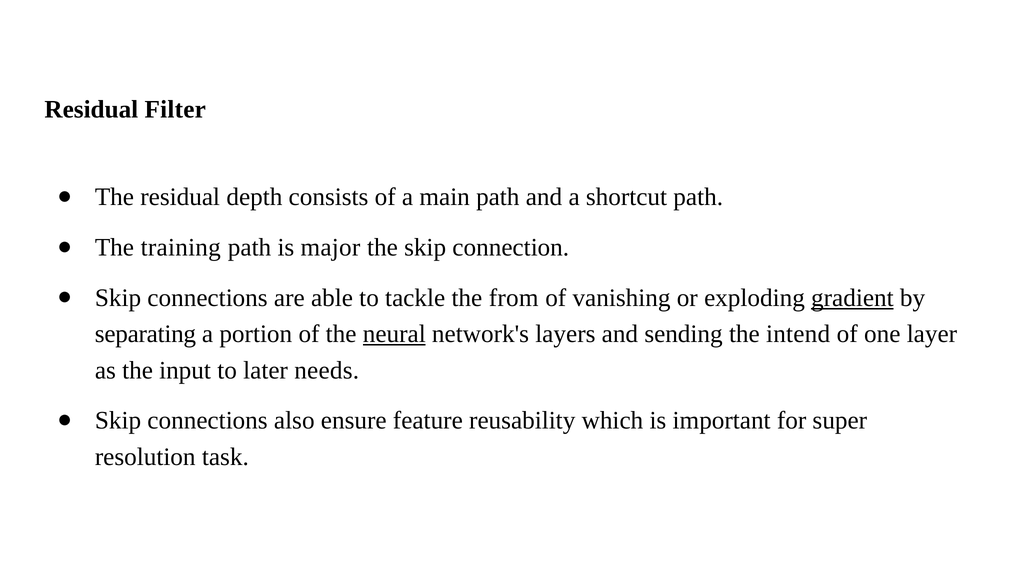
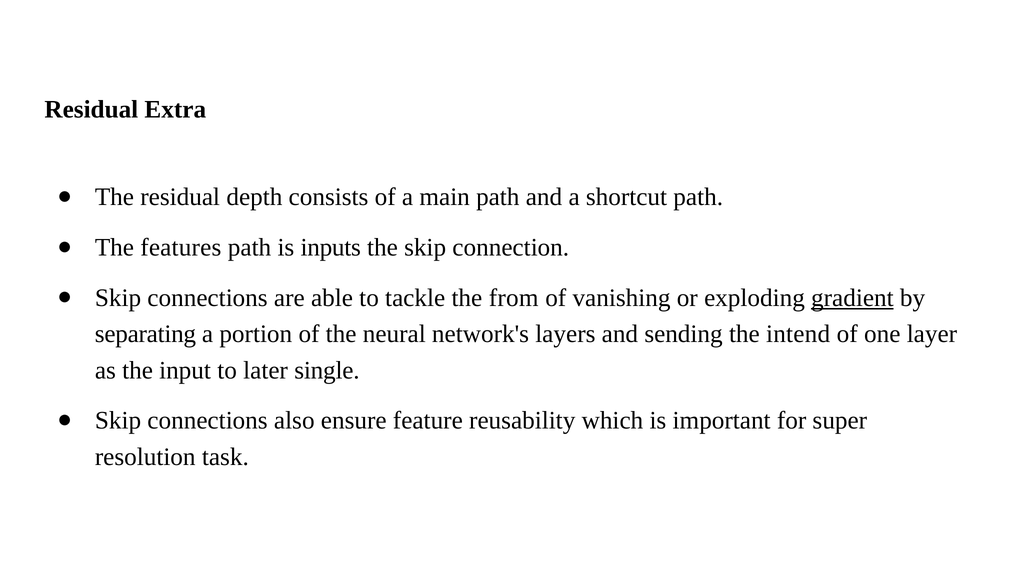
Filter: Filter -> Extra
training: training -> features
major: major -> inputs
neural underline: present -> none
needs: needs -> single
